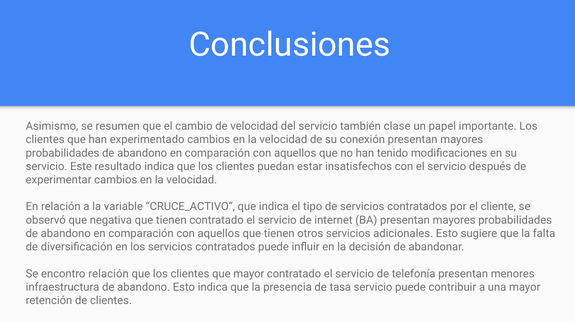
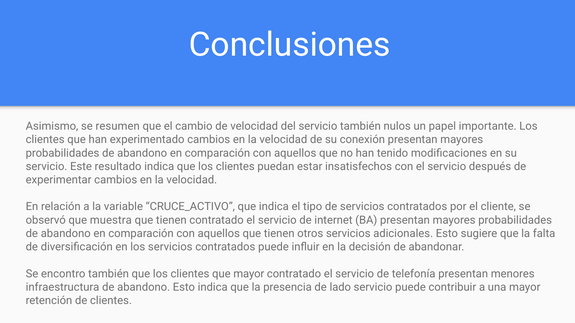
clase: clase -> nulos
negativa: negativa -> muestra
encontro relación: relación -> también
tasa: tasa -> lado
